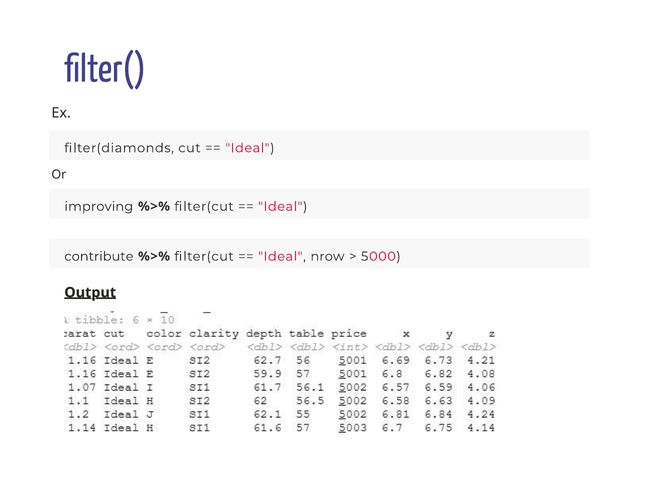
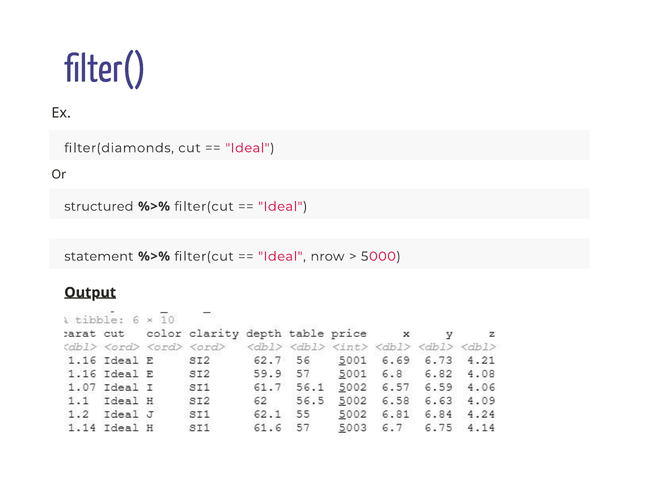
improving: improving -> structured
contribute: contribute -> statement
Output underline: present -> none
